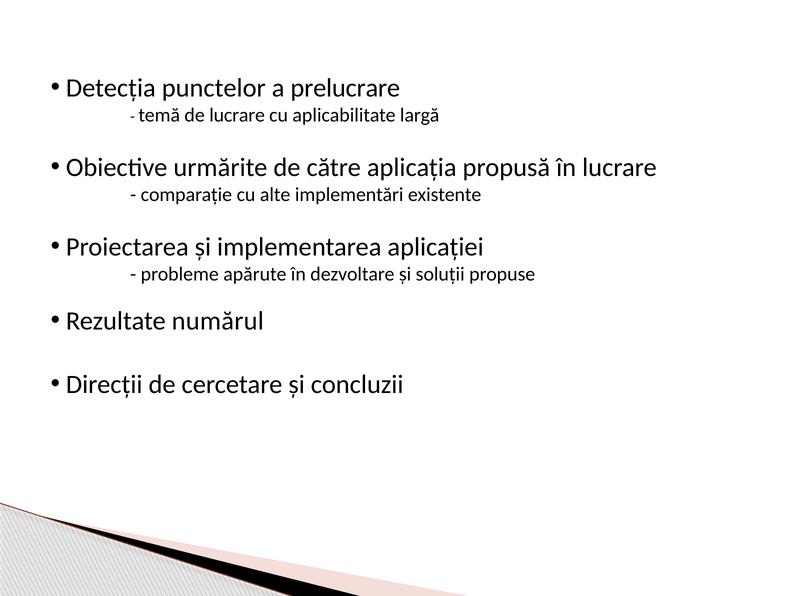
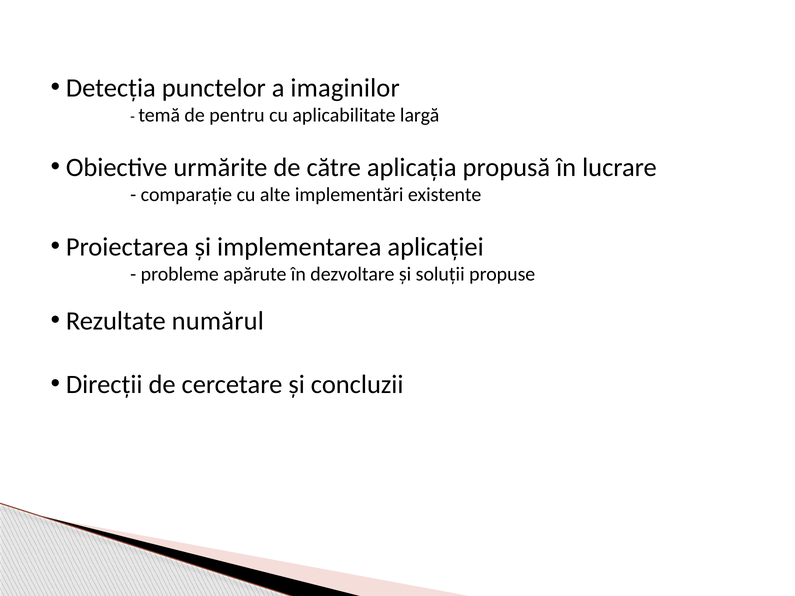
prelucrare: prelucrare -> imaginilor
de lucrare: lucrare -> pentru
